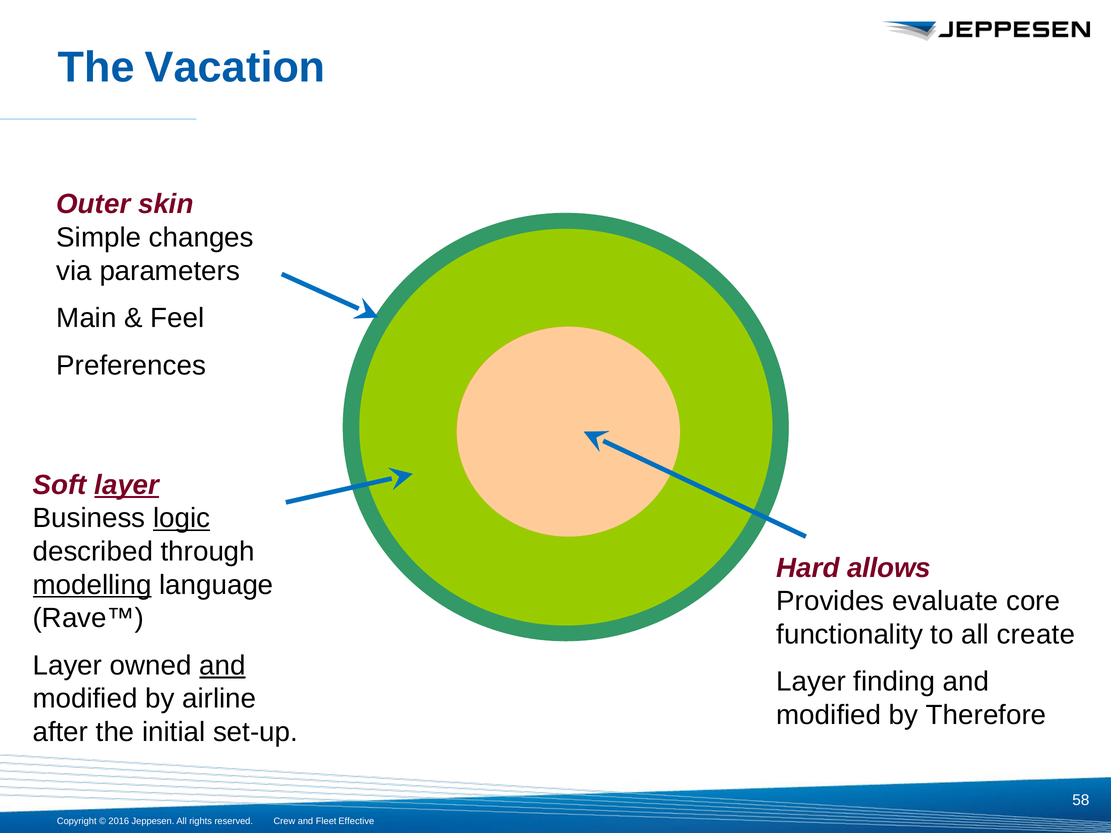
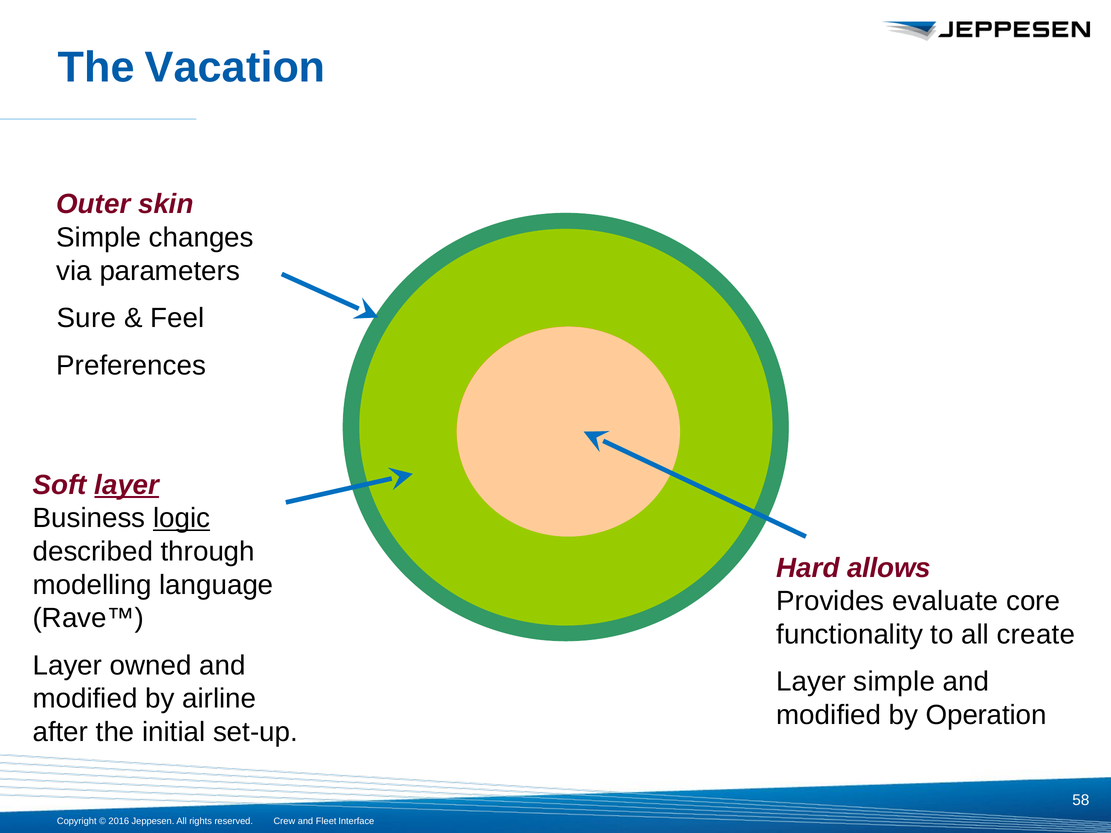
Main: Main -> Sure
modelling underline: present -> none
and at (222, 666) underline: present -> none
Layer finding: finding -> simple
Therefore: Therefore -> Operation
Effective: Effective -> Interface
